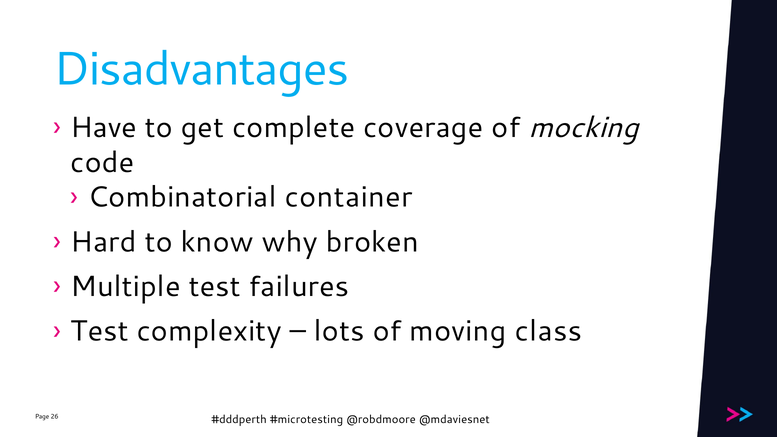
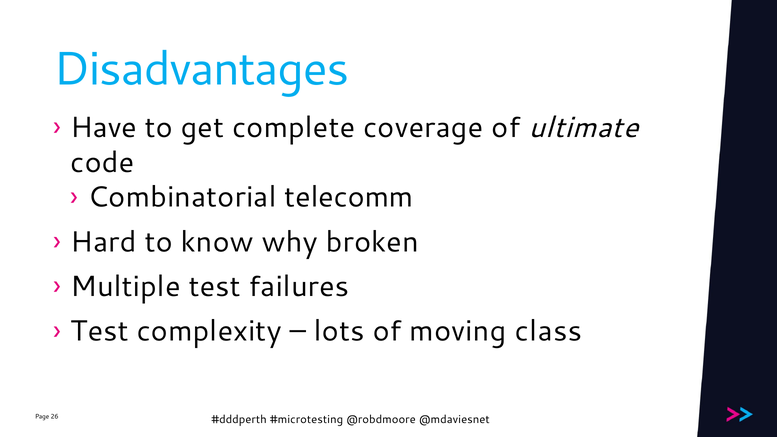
mocking: mocking -> ultimate
container: container -> telecomm
